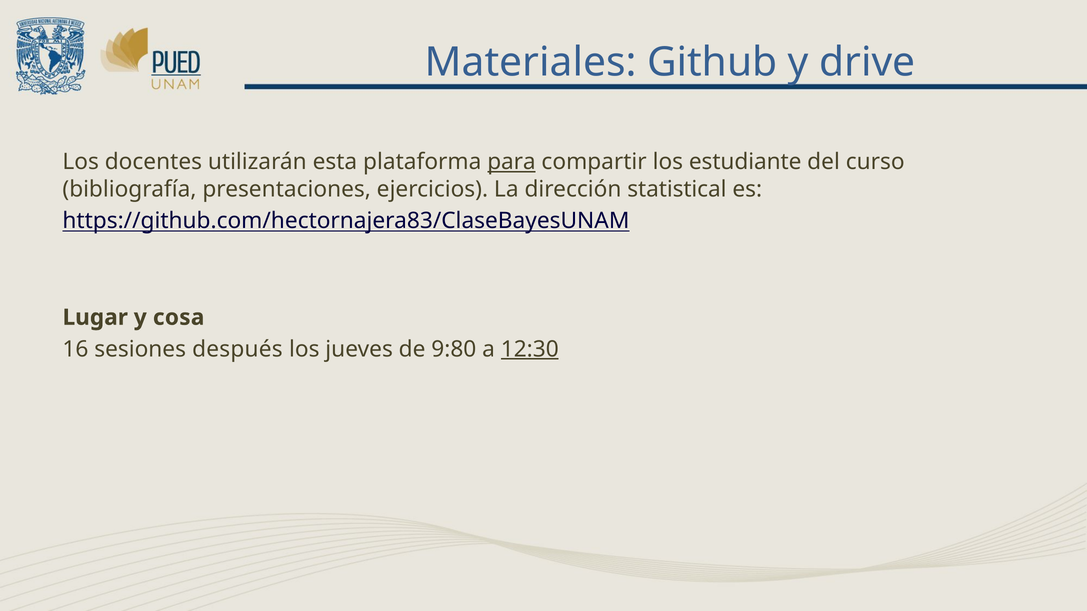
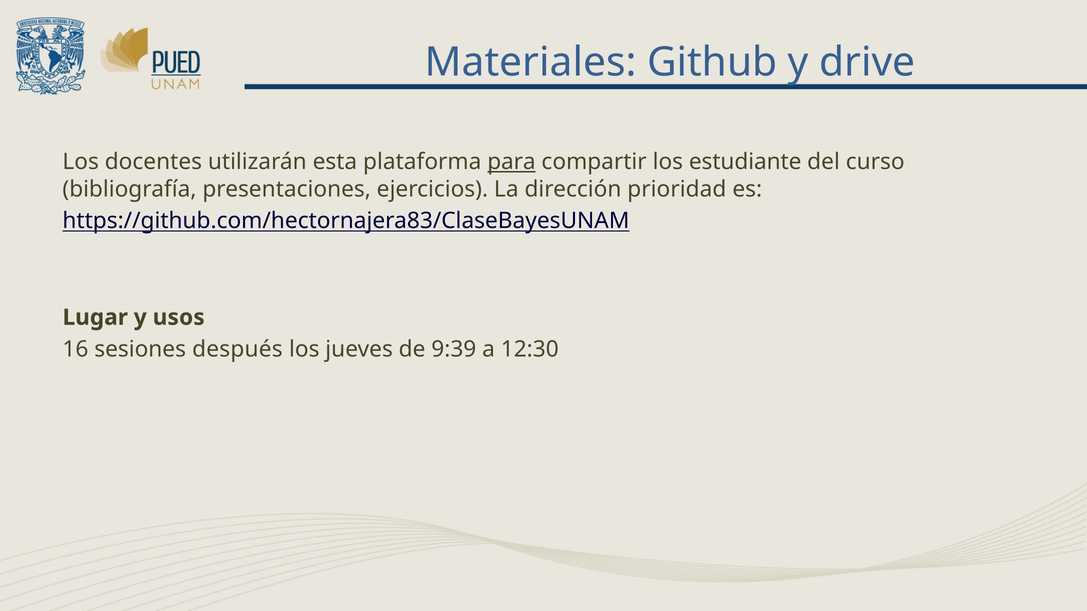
statistical: statistical -> prioridad
cosa: cosa -> usos
9:80: 9:80 -> 9:39
12:30 underline: present -> none
